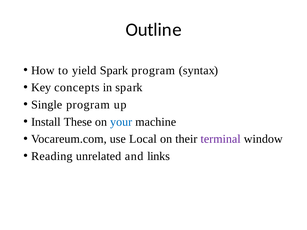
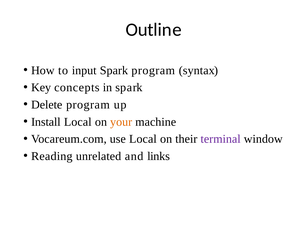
yield: yield -> input
Single: Single -> Delete
Install These: These -> Local
your colour: blue -> orange
